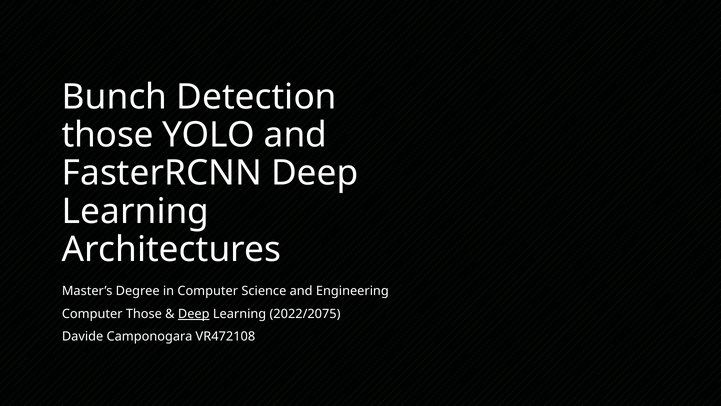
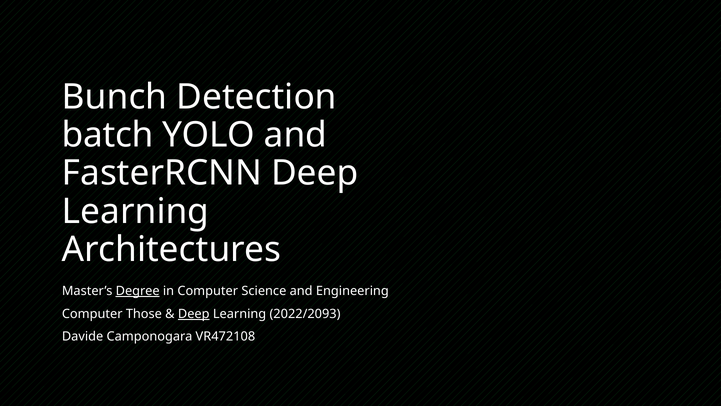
those at (108, 135): those -> batch
Degree underline: none -> present
2022/2075: 2022/2075 -> 2022/2093
